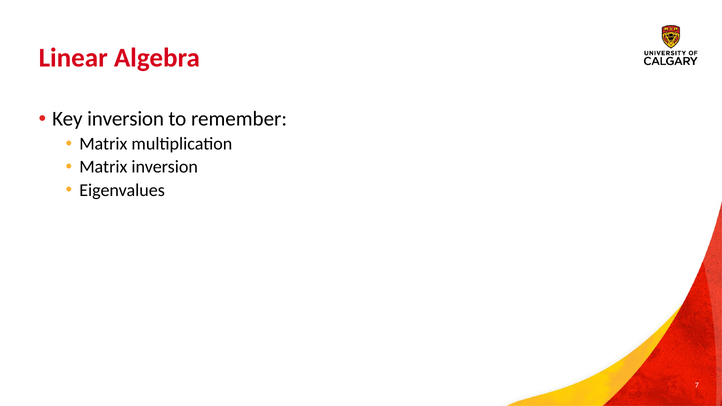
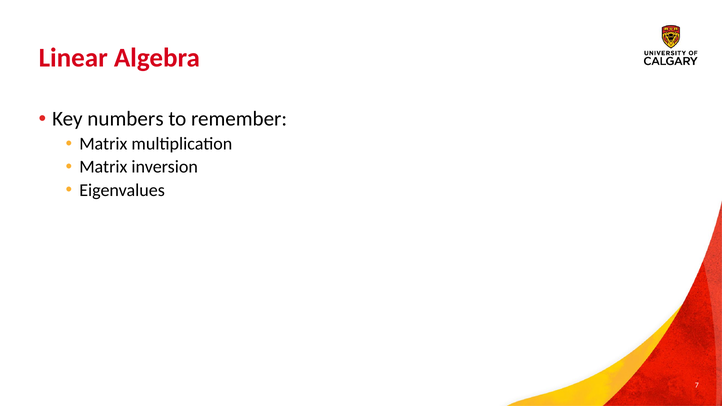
Key inversion: inversion -> numbers
